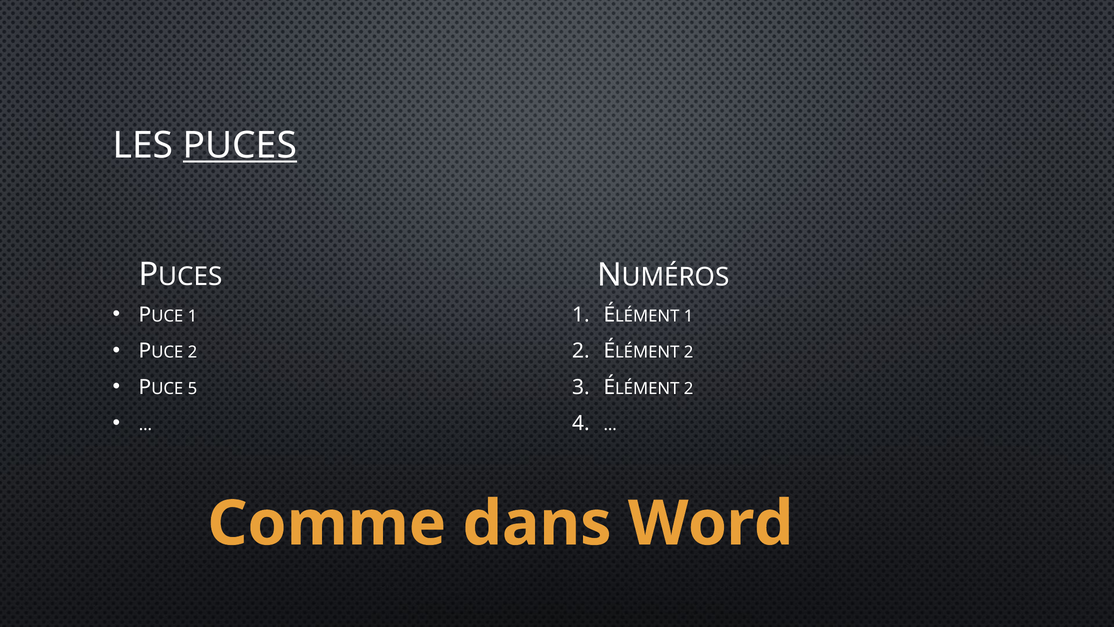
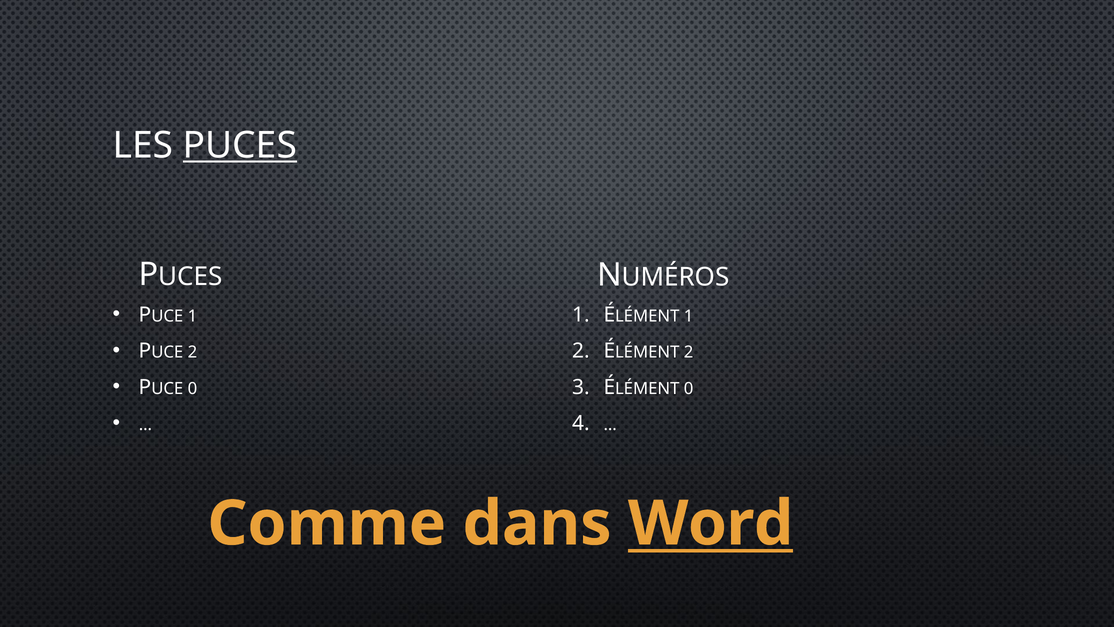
5 at (192, 388): 5 -> 0
2 at (689, 388): 2 -> 0
Word underline: none -> present
